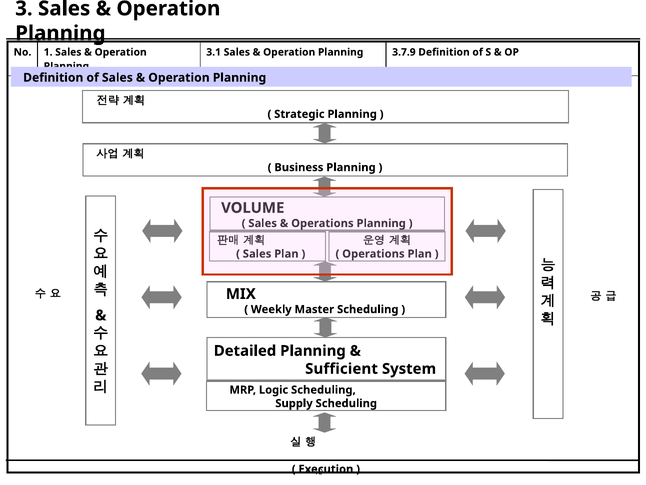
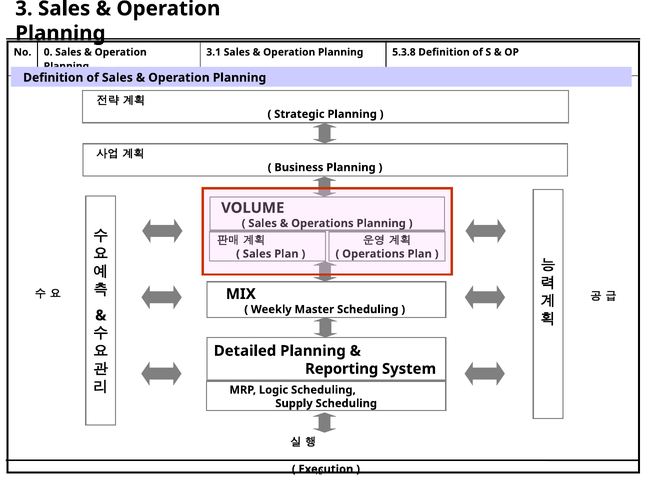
1: 1 -> 0
3.7.9: 3.7.9 -> 5.3.8
Sufficient: Sufficient -> Reporting
